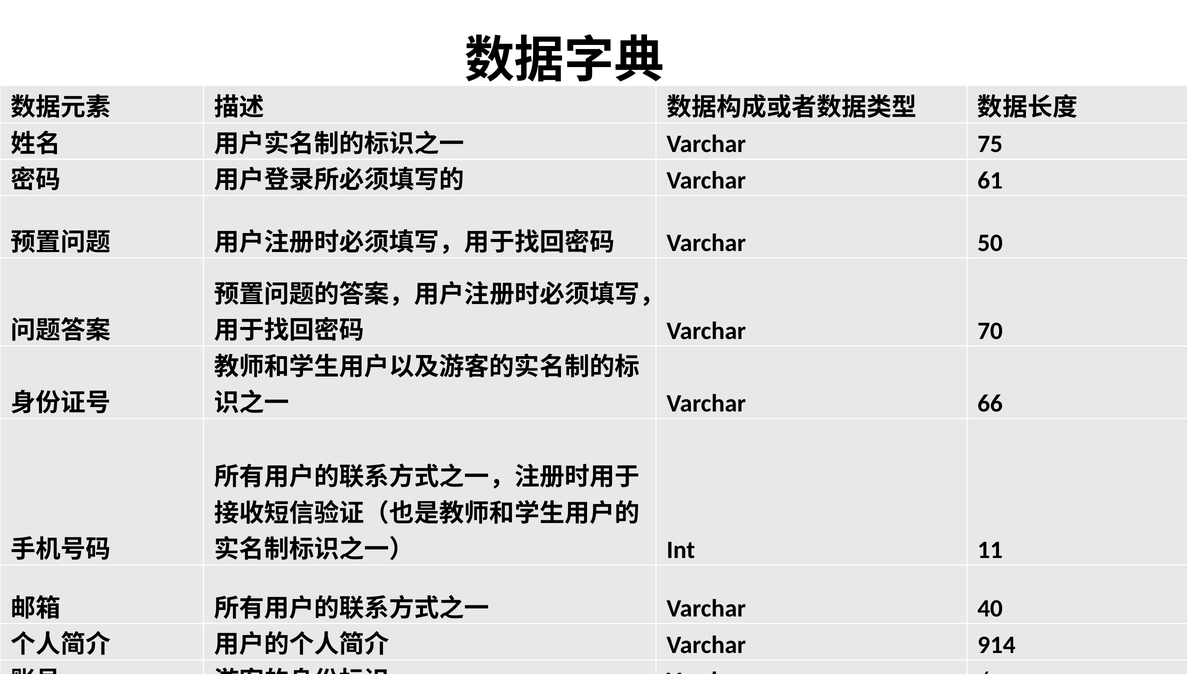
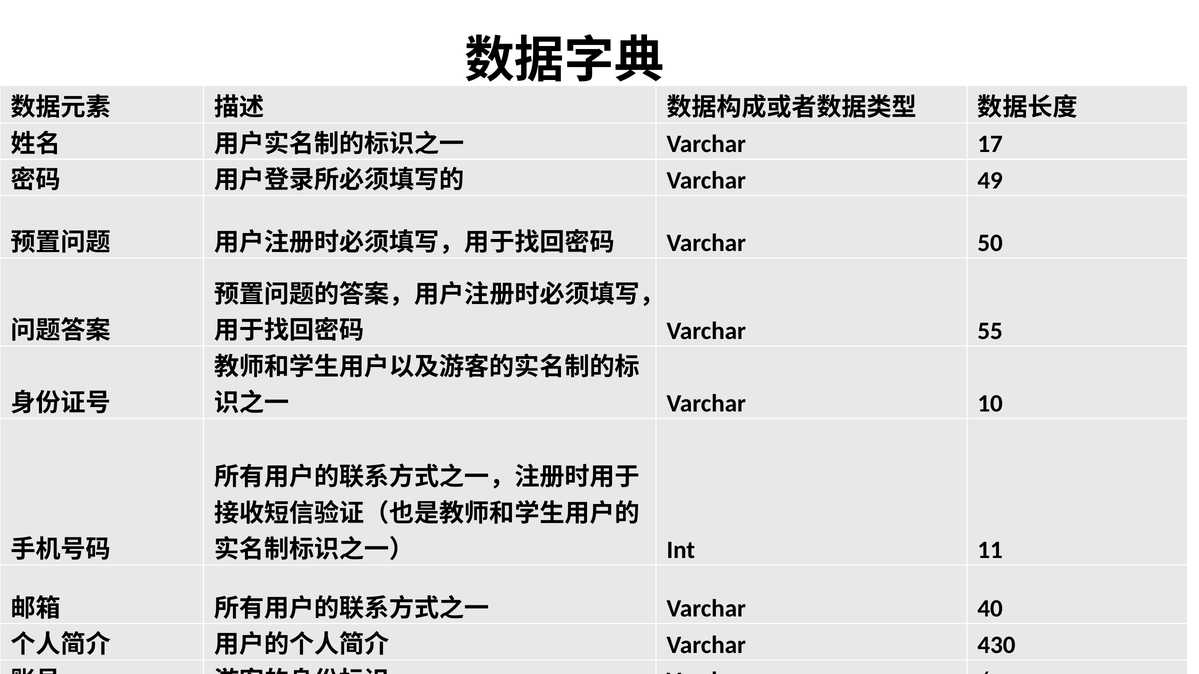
75: 75 -> 17
61: 61 -> 49
70: 70 -> 55
66: 66 -> 10
914: 914 -> 430
